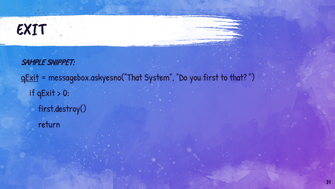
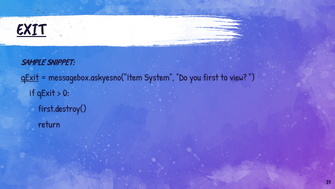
EXIT underline: none -> present
messagebox.askyesno("That: messagebox.askyesno("That -> messagebox.askyesno("Item
that: that -> view
